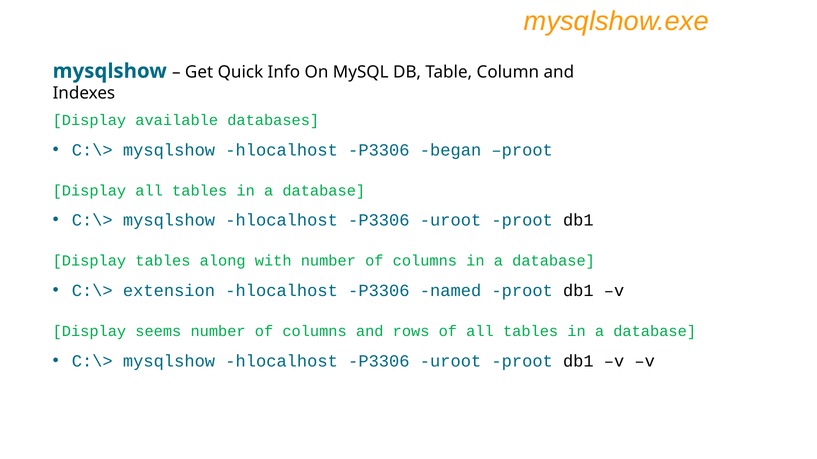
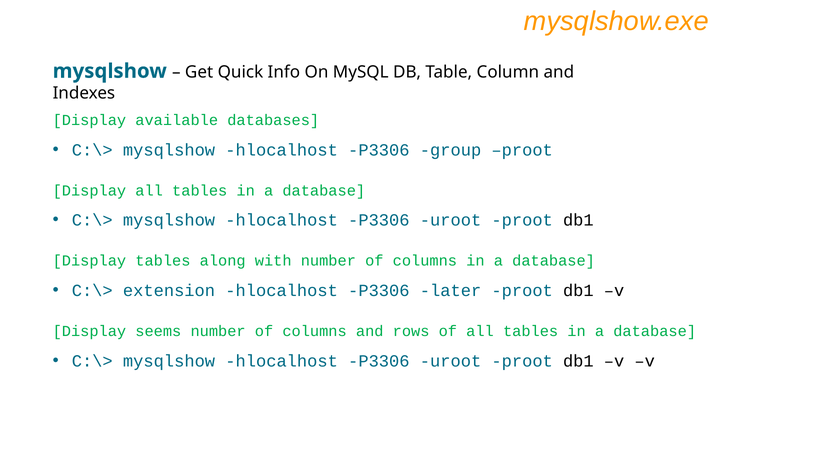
began: began -> group
named: named -> later
